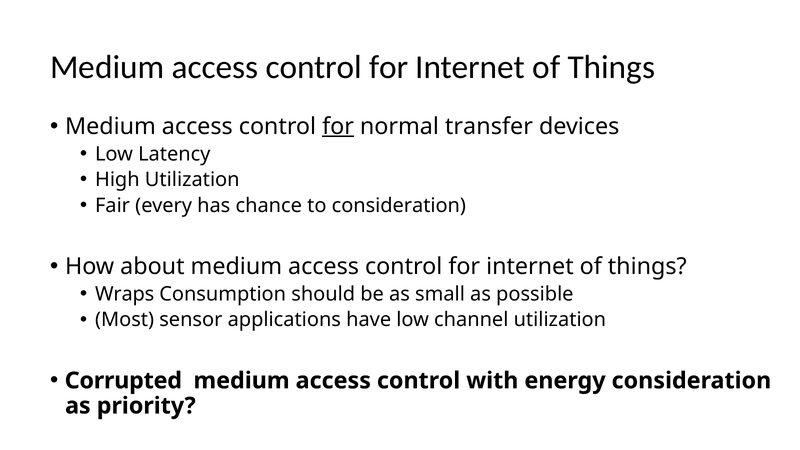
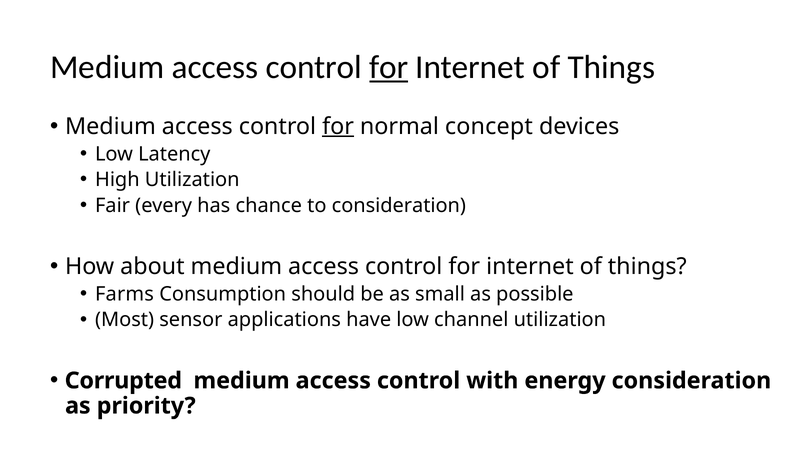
for at (389, 67) underline: none -> present
transfer: transfer -> concept
Wraps: Wraps -> Farms
